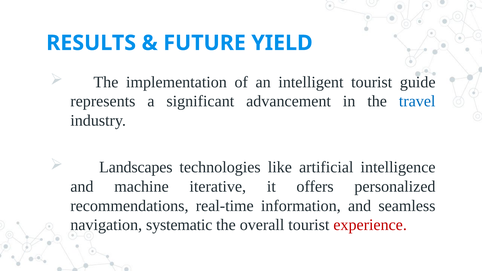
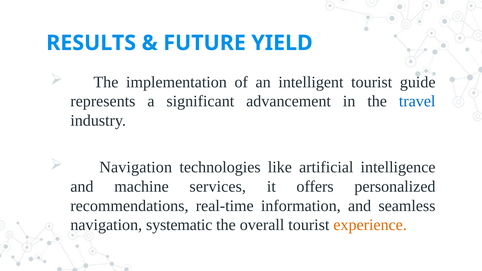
Landscapes at (136, 167): Landscapes -> Navigation
iterative: iterative -> services
experience colour: red -> orange
